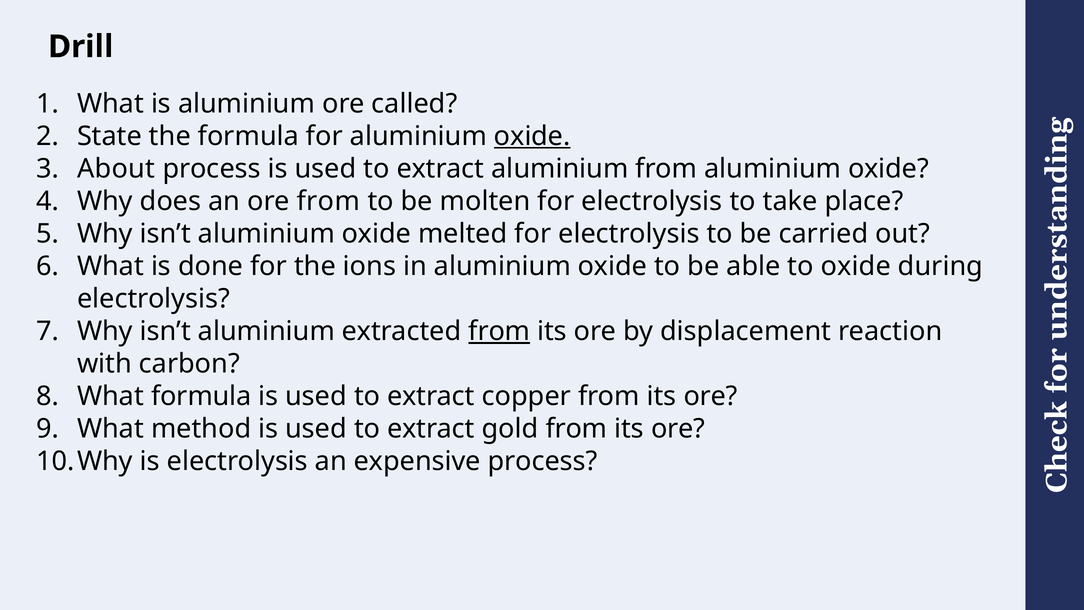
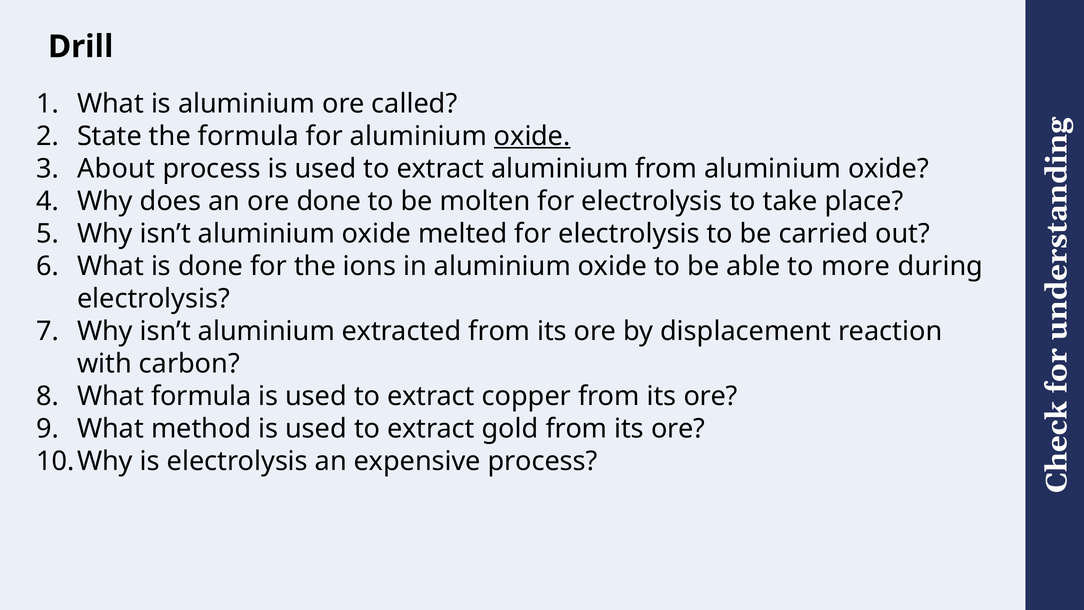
ore from: from -> done
to oxide: oxide -> more
from at (499, 331) underline: present -> none
